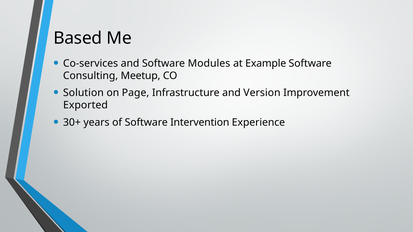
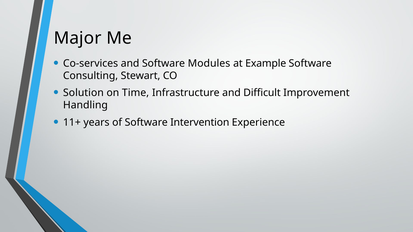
Based: Based -> Major
Meetup: Meetup -> Stewart
Page: Page -> Time
Version: Version -> Difficult
Exported: Exported -> Handling
30+: 30+ -> 11+
